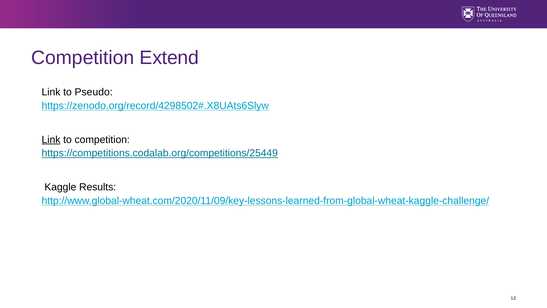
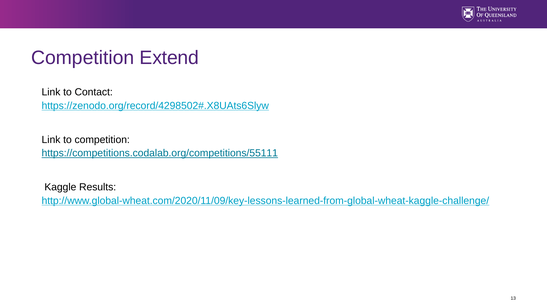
Pseudo: Pseudo -> Contact
Link at (51, 139) underline: present -> none
https://competitions.codalab.org/competitions/25449: https://competitions.codalab.org/competitions/25449 -> https://competitions.codalab.org/competitions/55111
